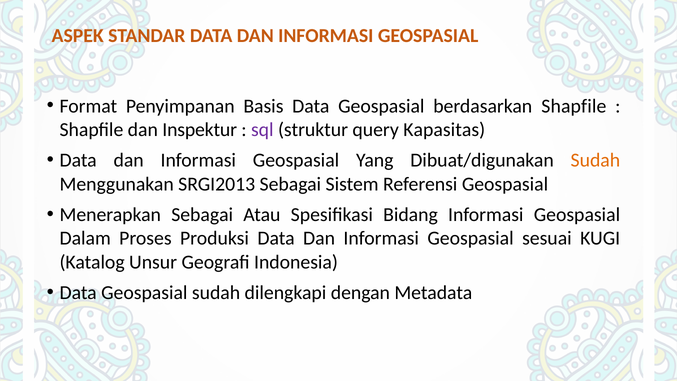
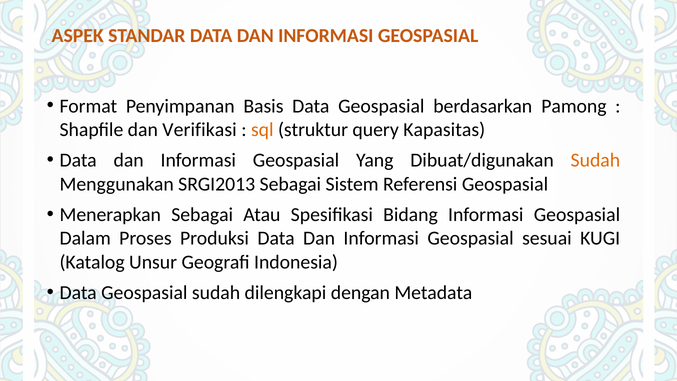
berdasarkan Shapfile: Shapfile -> Pamong
Inspektur: Inspektur -> Verifikasi
sql colour: purple -> orange
